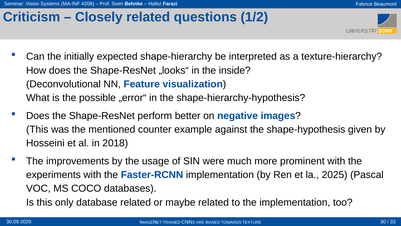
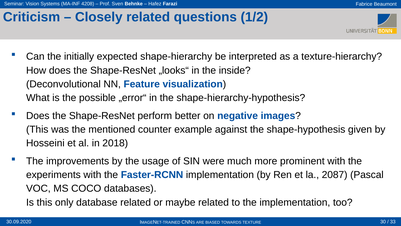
2025: 2025 -> 2087
